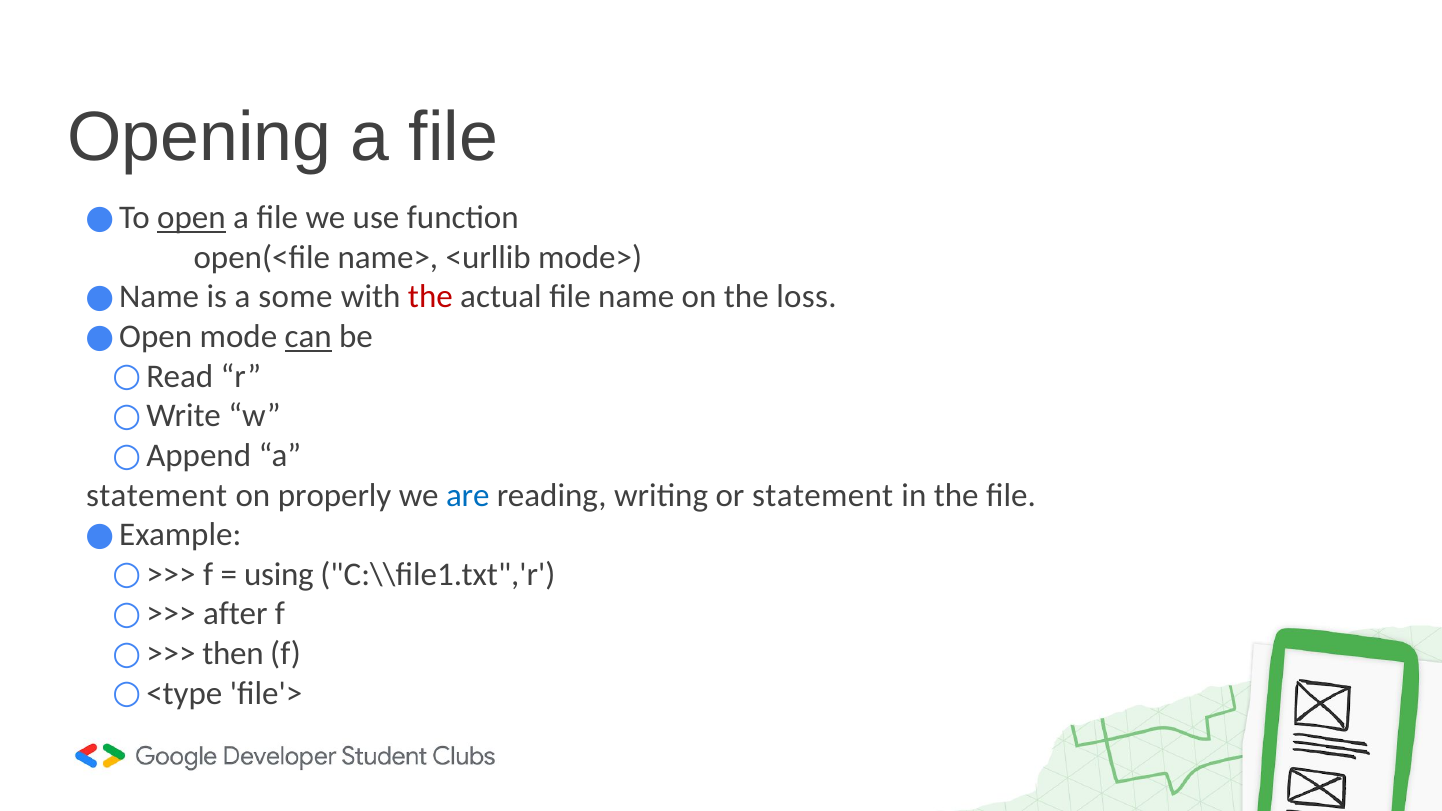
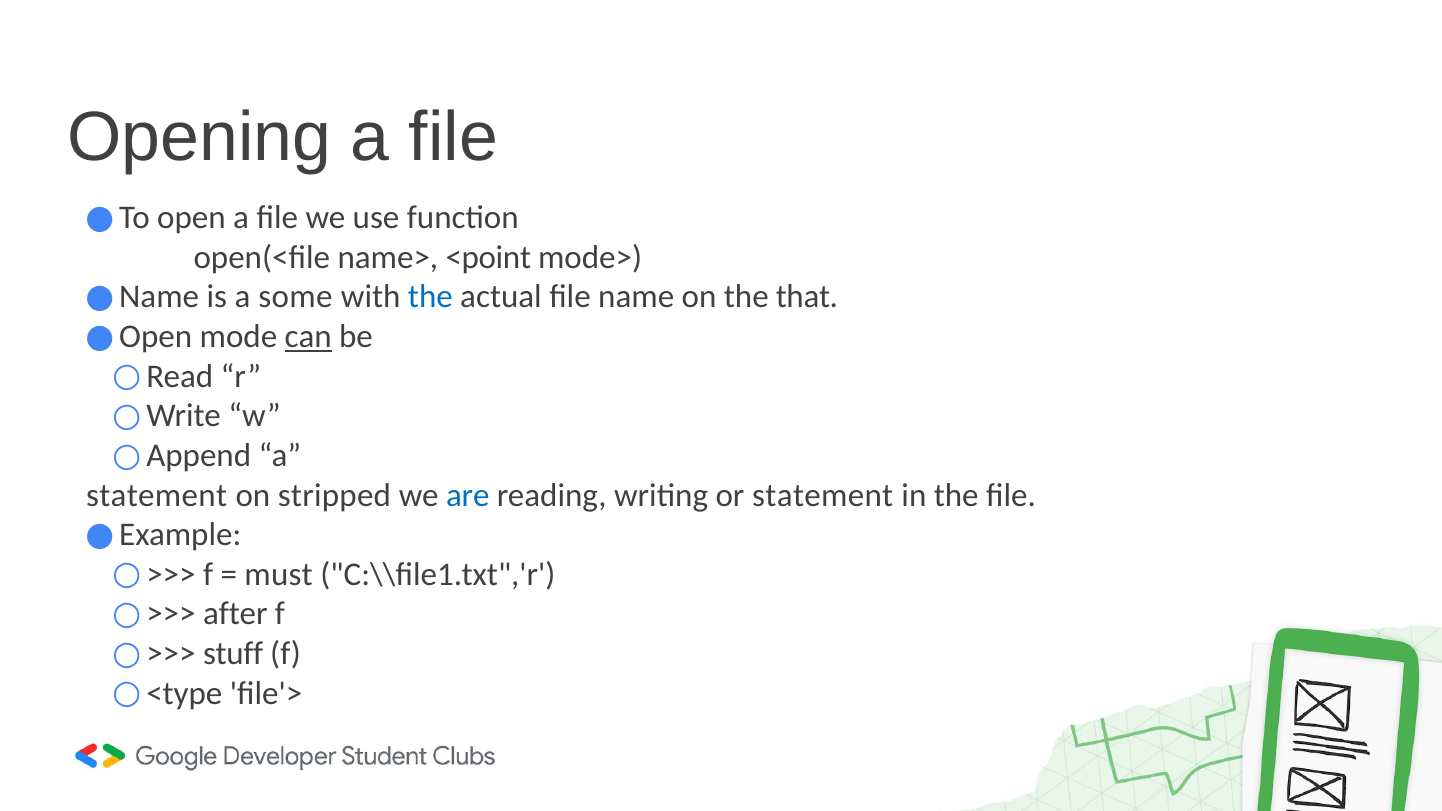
open underline: present -> none
<urllib: <urllib -> <point
the at (430, 297) colour: red -> blue
loss: loss -> that
properly: properly -> stripped
using: using -> must
then: then -> stuff
